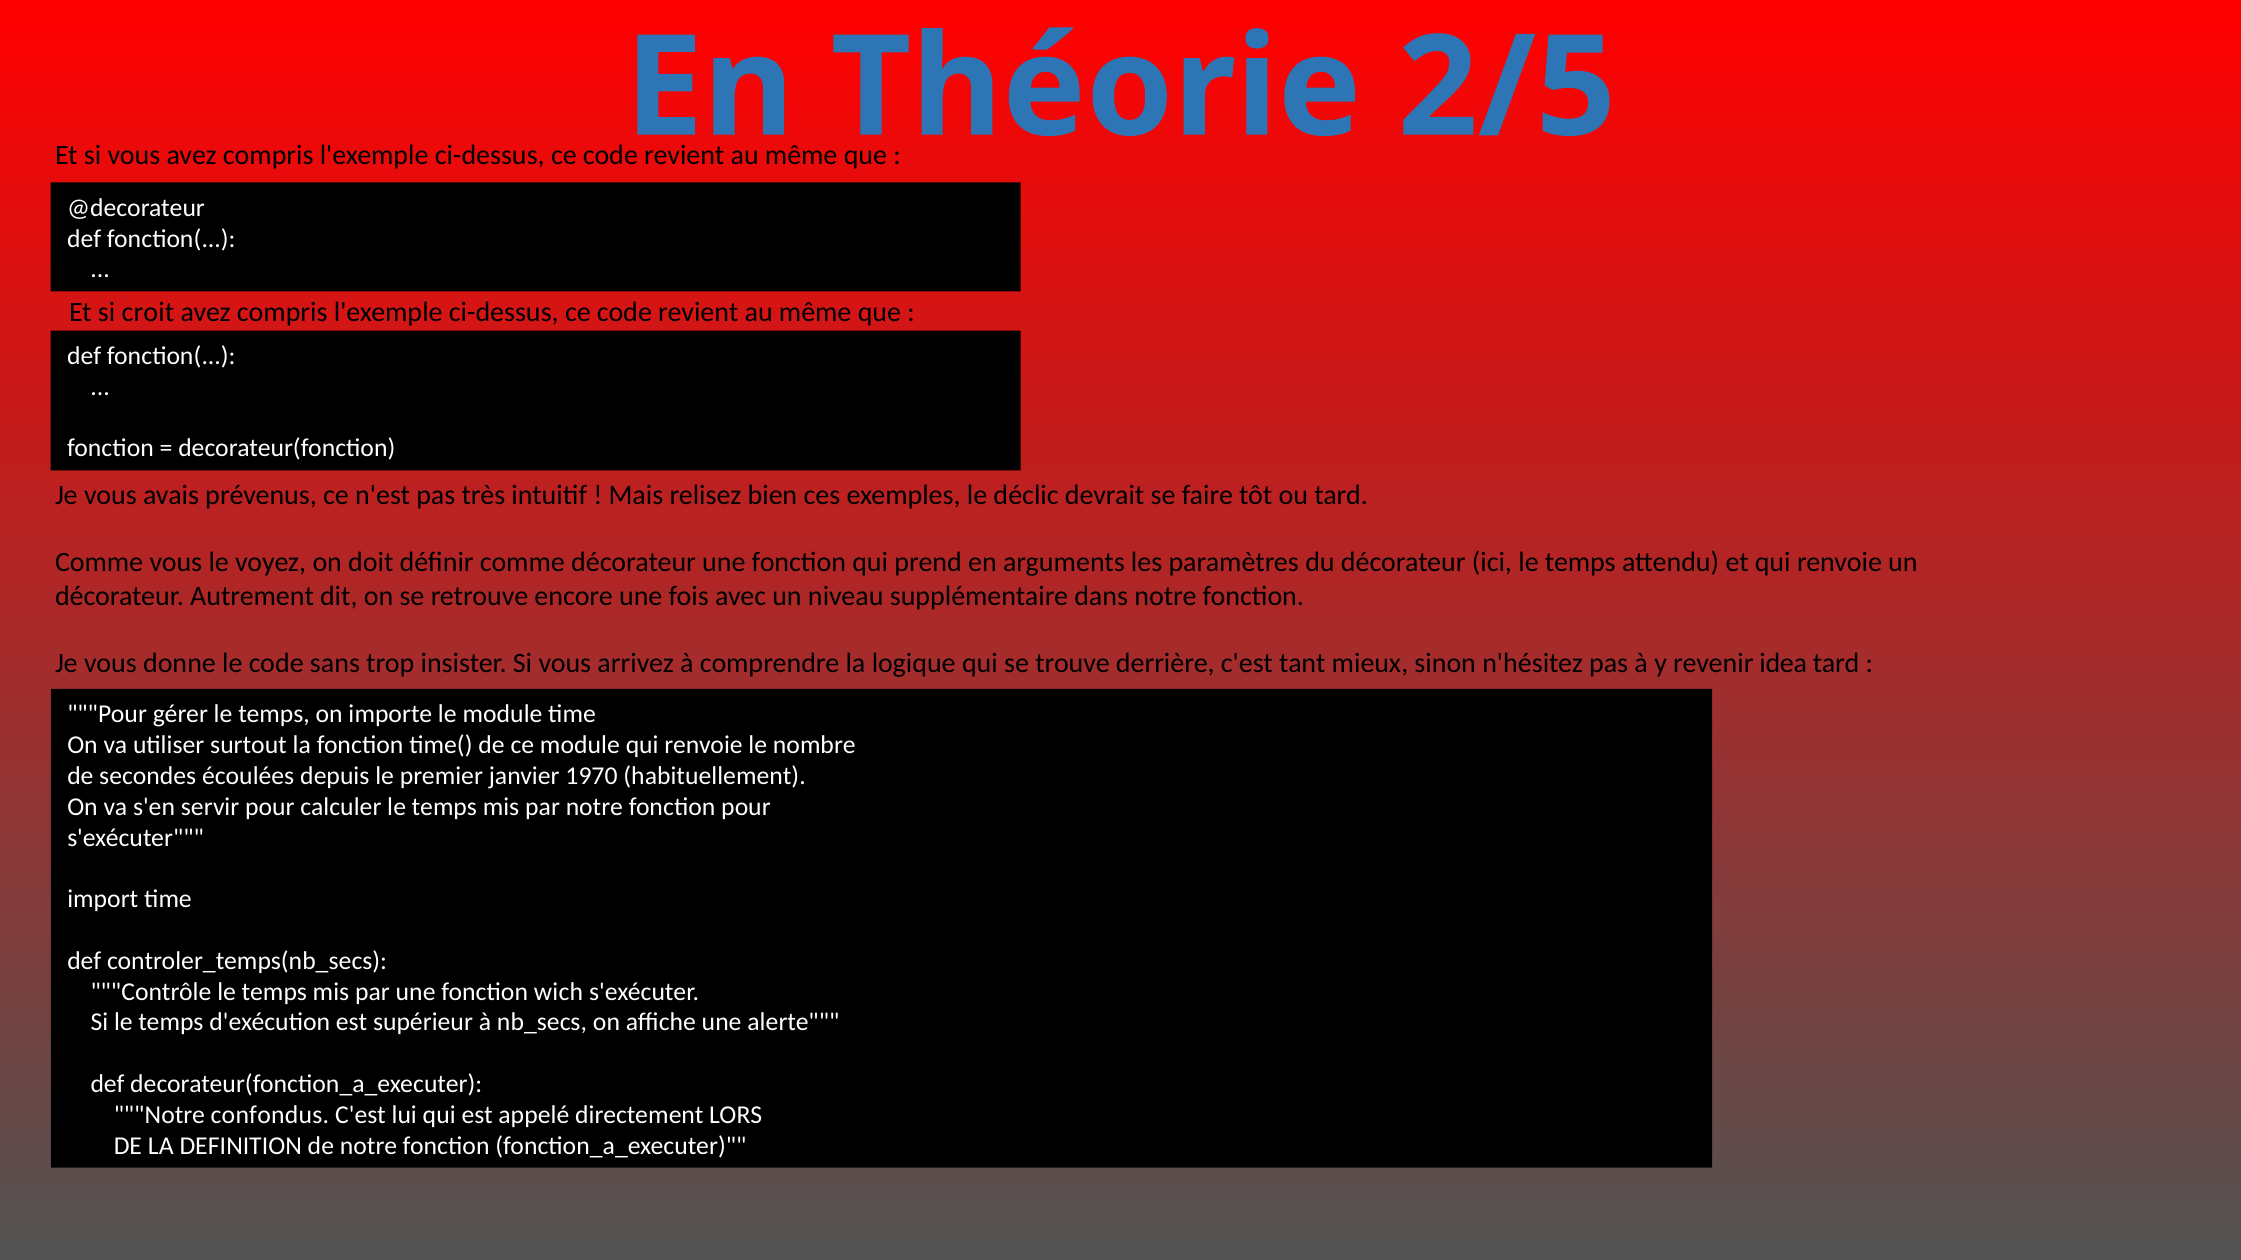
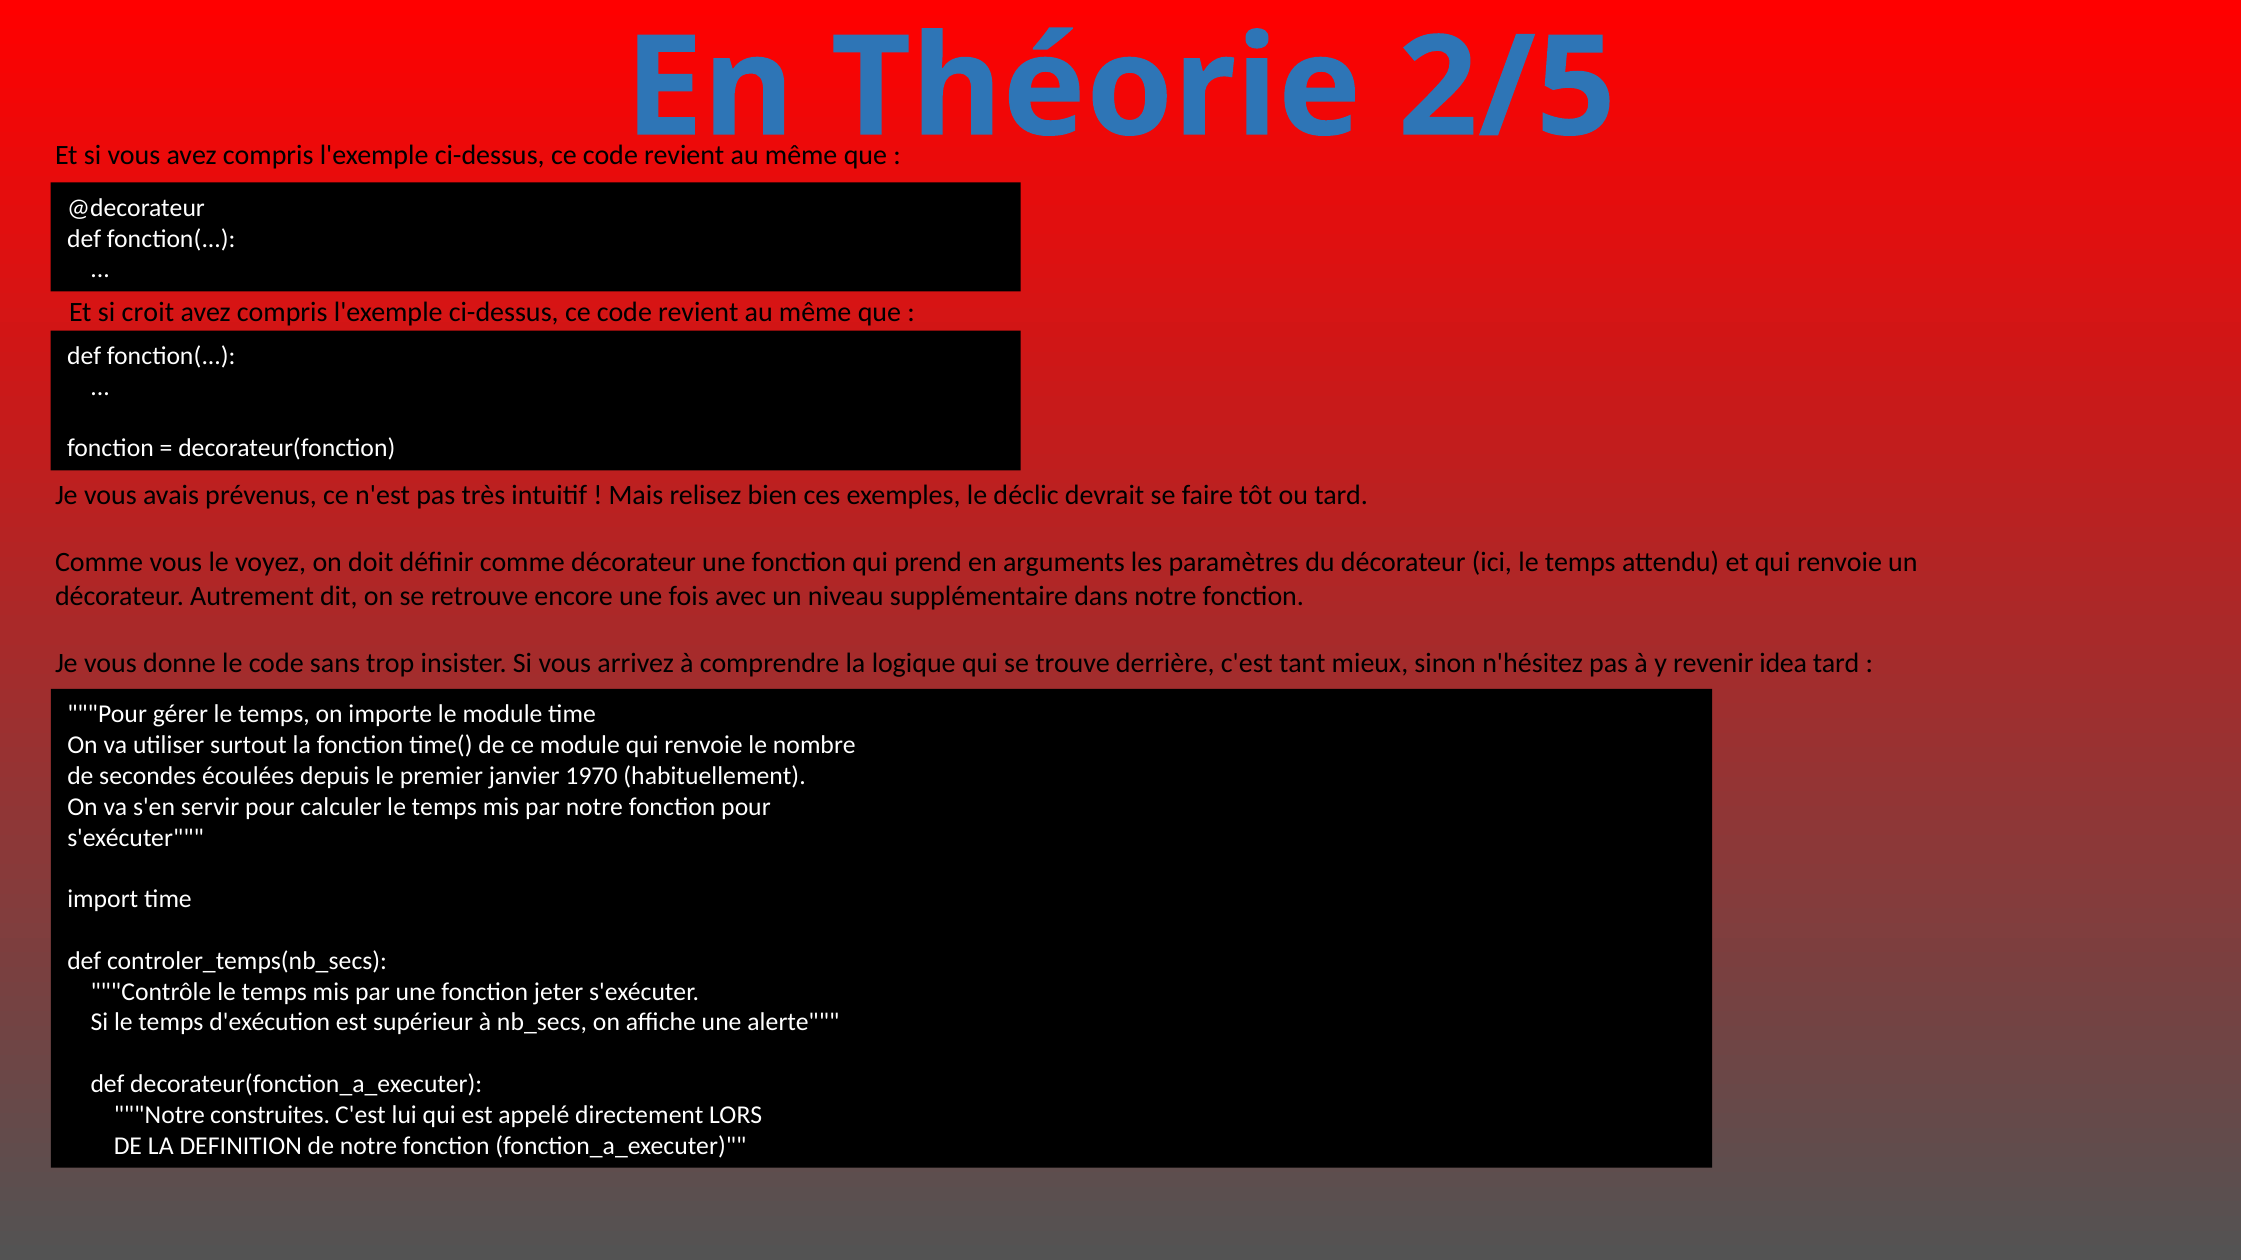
wich: wich -> jeter
confondus: confondus -> construites
